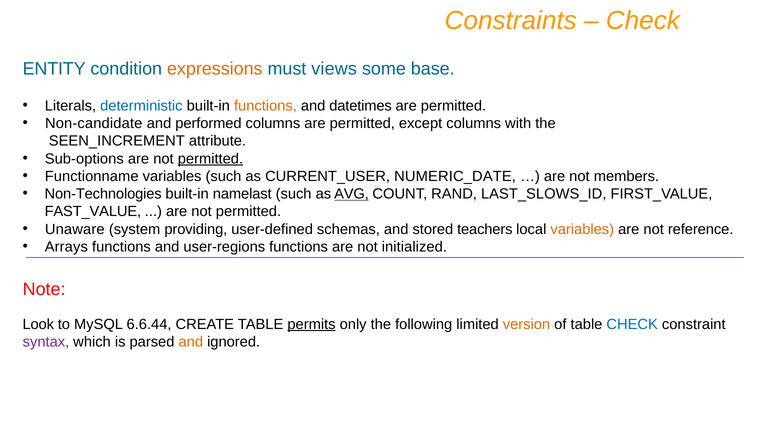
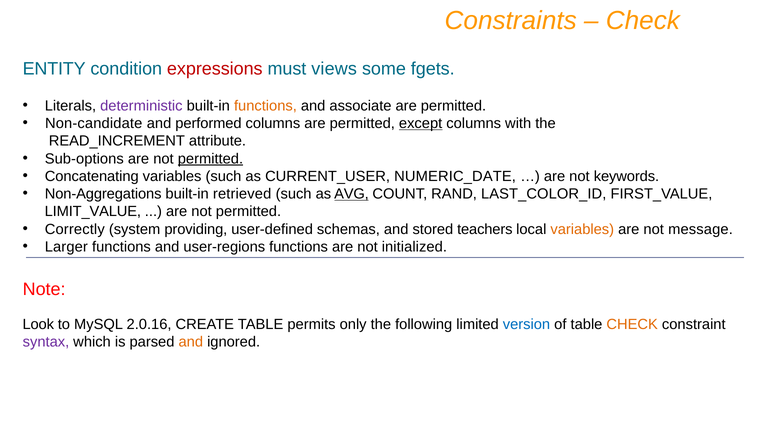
expressions colour: orange -> red
base: base -> fgets
deterministic colour: blue -> purple
datetimes: datetimes -> associate
except underline: none -> present
SEEN_INCREMENT: SEEN_INCREMENT -> READ_INCREMENT
Functionname: Functionname -> Concatenating
members: members -> keywords
Non-Technologies: Non-Technologies -> Non-Aggregations
namelast: namelast -> retrieved
LAST_SLOWS_ID: LAST_SLOWS_ID -> LAST_COLOR_ID
FAST_VALUE: FAST_VALUE -> LIMIT_VALUE
Unaware: Unaware -> Correctly
reference: reference -> message
Arrays: Arrays -> Larger
6.6.44: 6.6.44 -> 2.0.16
permits underline: present -> none
version colour: orange -> blue
CHECK at (632, 324) colour: blue -> orange
